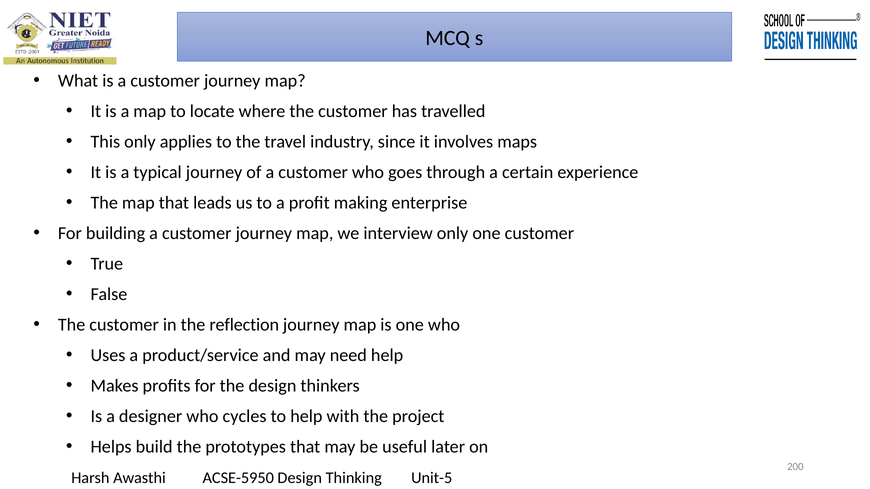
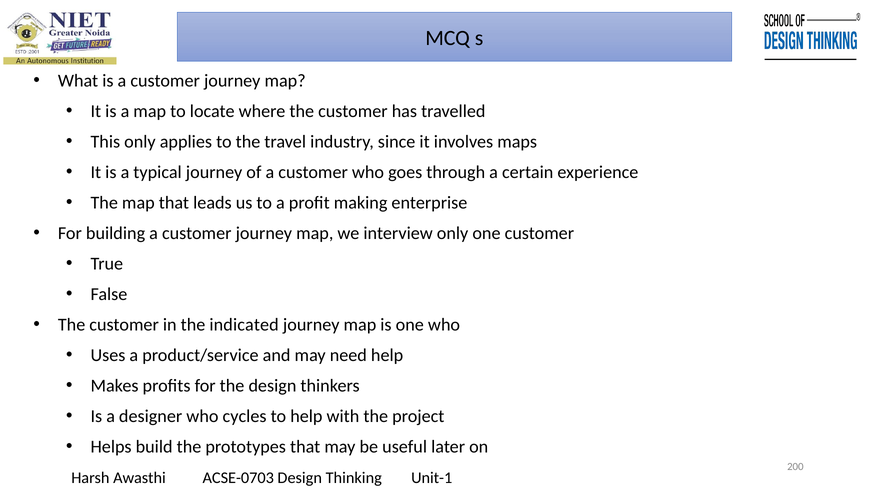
reflection: reflection -> indicated
ACSE-5950: ACSE-5950 -> ACSE-0703
Unit-5: Unit-5 -> Unit-1
